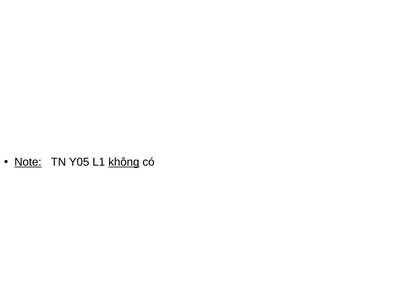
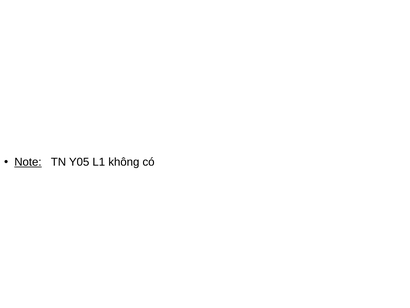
không underline: present -> none
